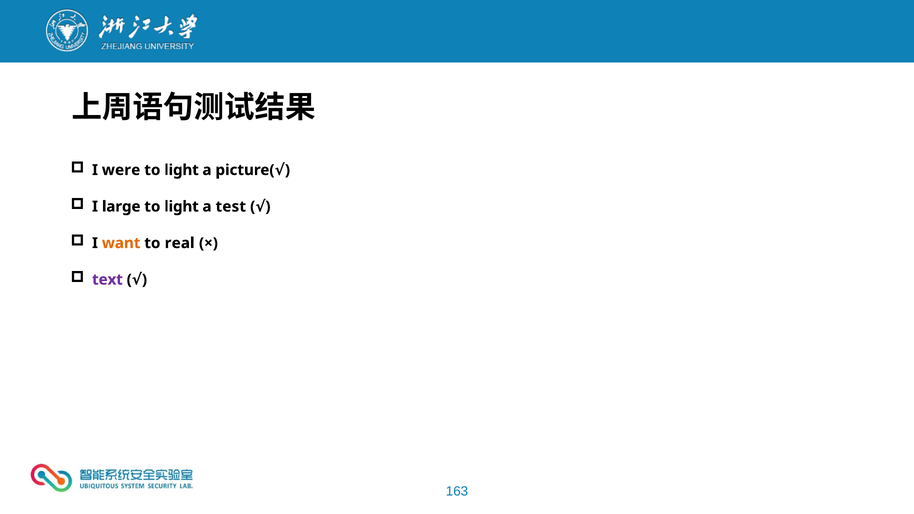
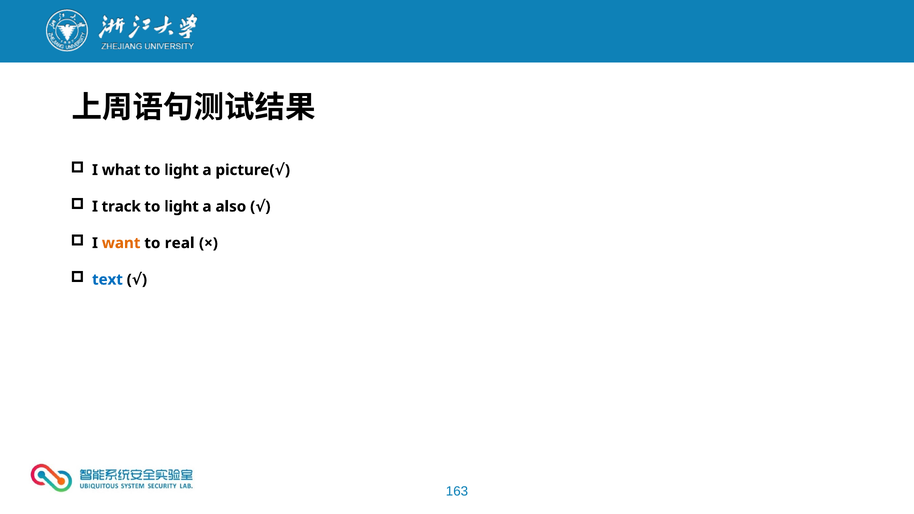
were: were -> what
large: large -> track
test: test -> also
text colour: purple -> blue
